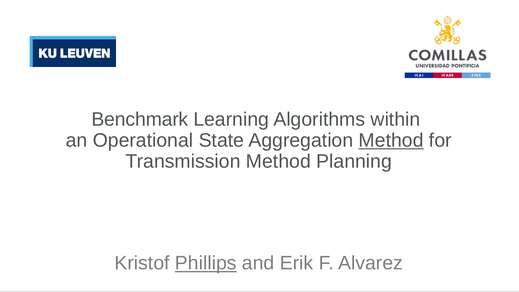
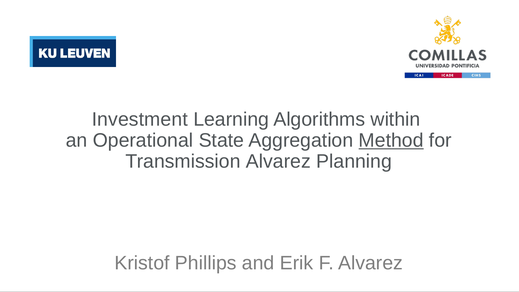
Benchmark: Benchmark -> Investment
Transmission Method: Method -> Alvarez
Phillips underline: present -> none
